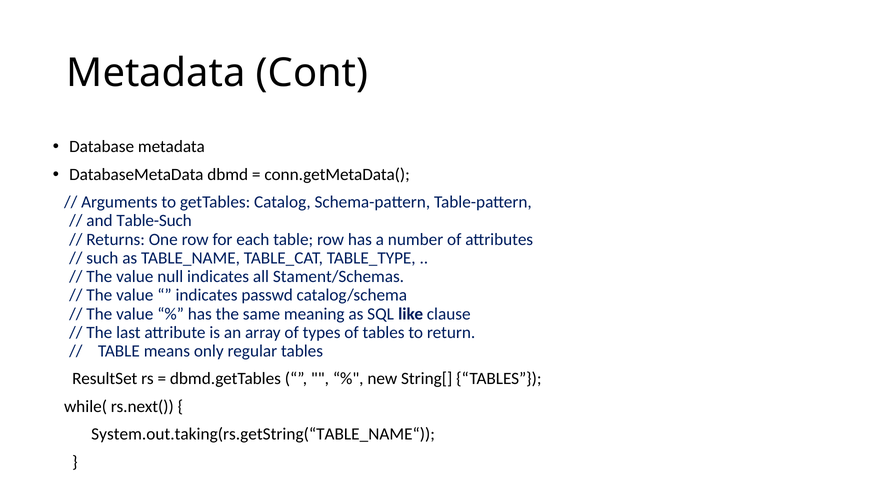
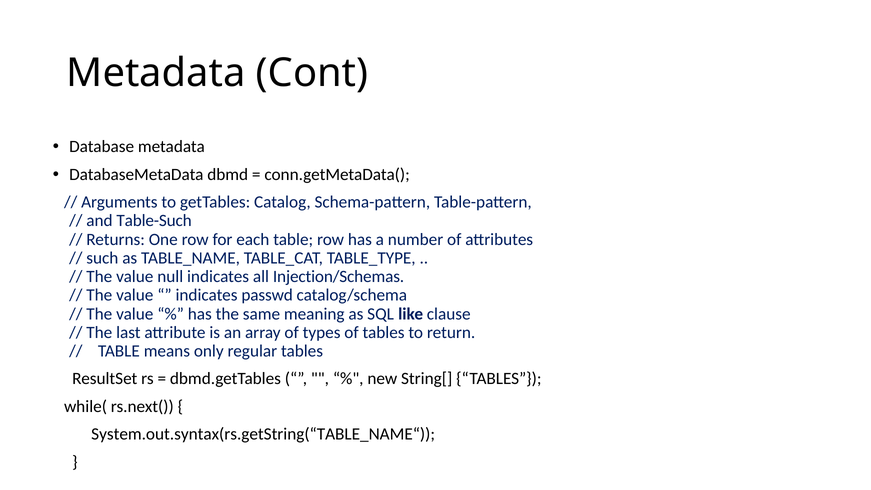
Stament/Schemas: Stament/Schemas -> Injection/Schemas
System.out.taking(rs.getString(“TABLE_NAME“: System.out.taking(rs.getString(“TABLE_NAME“ -> System.out.syntax(rs.getString(“TABLE_NAME“
